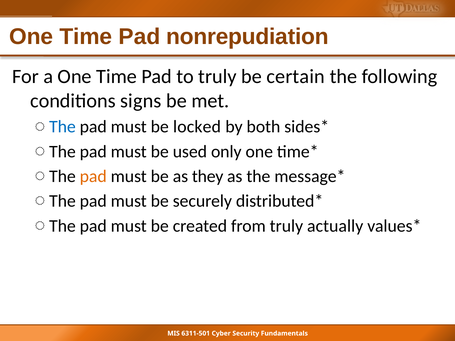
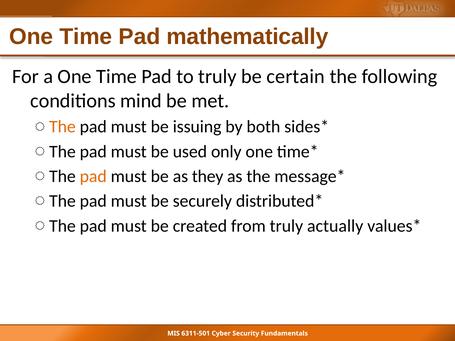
nonrepudiation: nonrepudiation -> mathematically
signs: signs -> mind
The at (62, 127) colour: blue -> orange
locked: locked -> issuing
